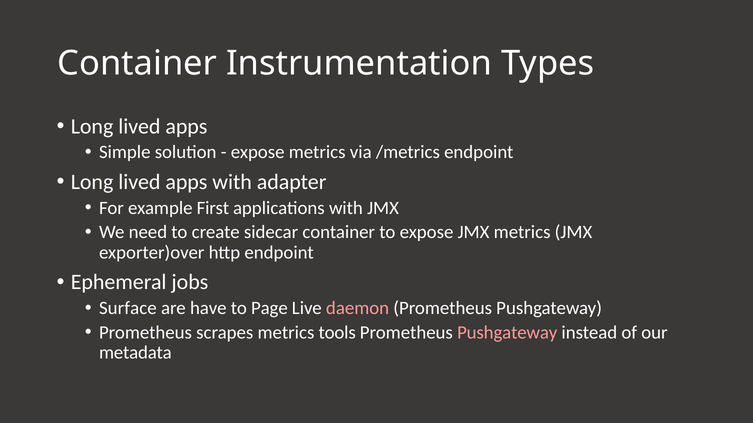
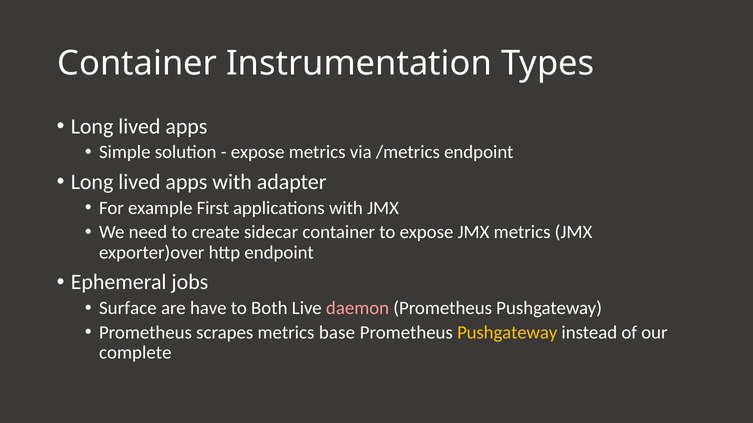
Page: Page -> Both
tools: tools -> base
Pushgateway at (507, 333) colour: pink -> yellow
metadata: metadata -> complete
